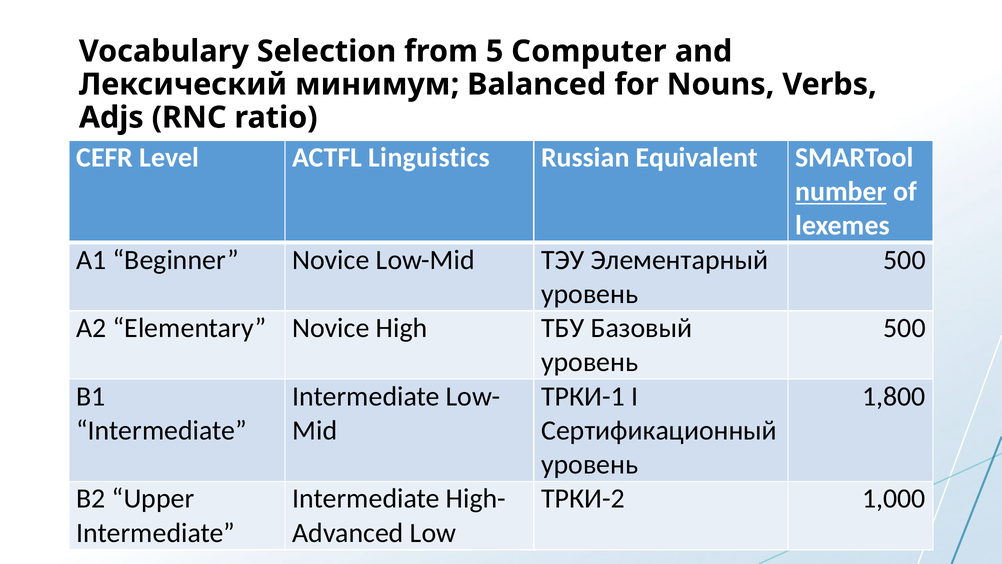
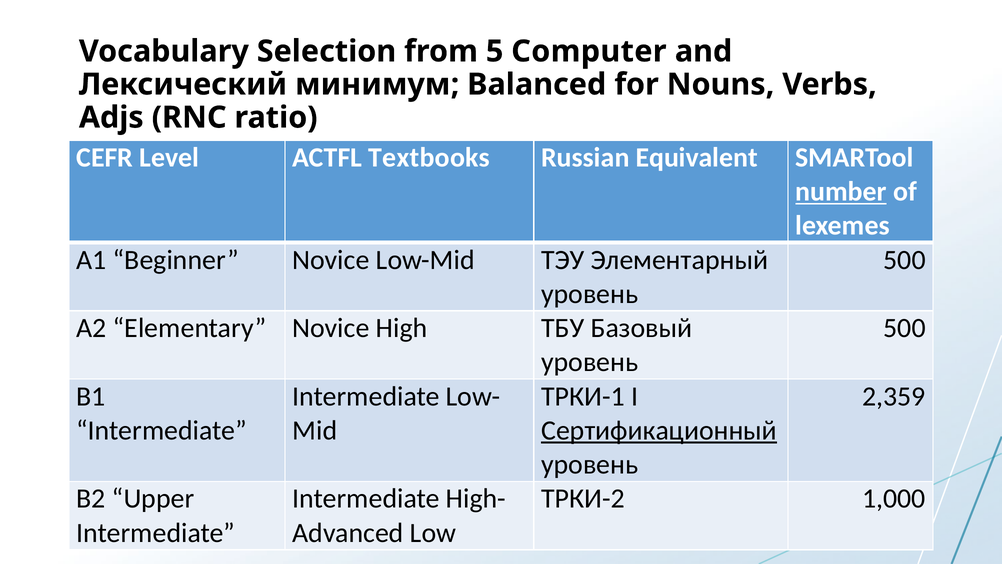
Linguistics: Linguistics -> Textbooks
1,800: 1,800 -> 2,359
Cертификационный underline: none -> present
